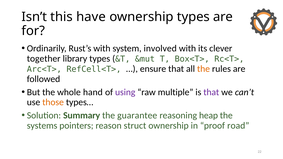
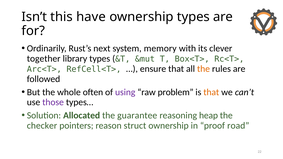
Rust’s with: with -> next
involved: involved -> memory
hand: hand -> often
multiple: multiple -> problem
that at (211, 92) colour: purple -> orange
those colour: orange -> purple
Summary: Summary -> Allocated
systems: systems -> checker
